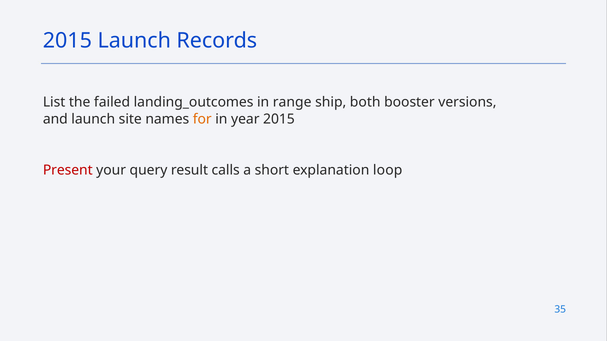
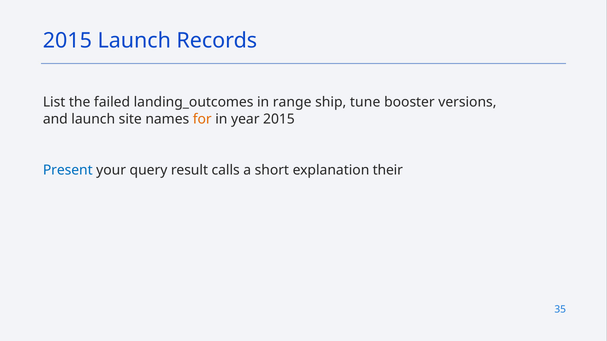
both: both -> tune
Present colour: red -> blue
loop: loop -> their
